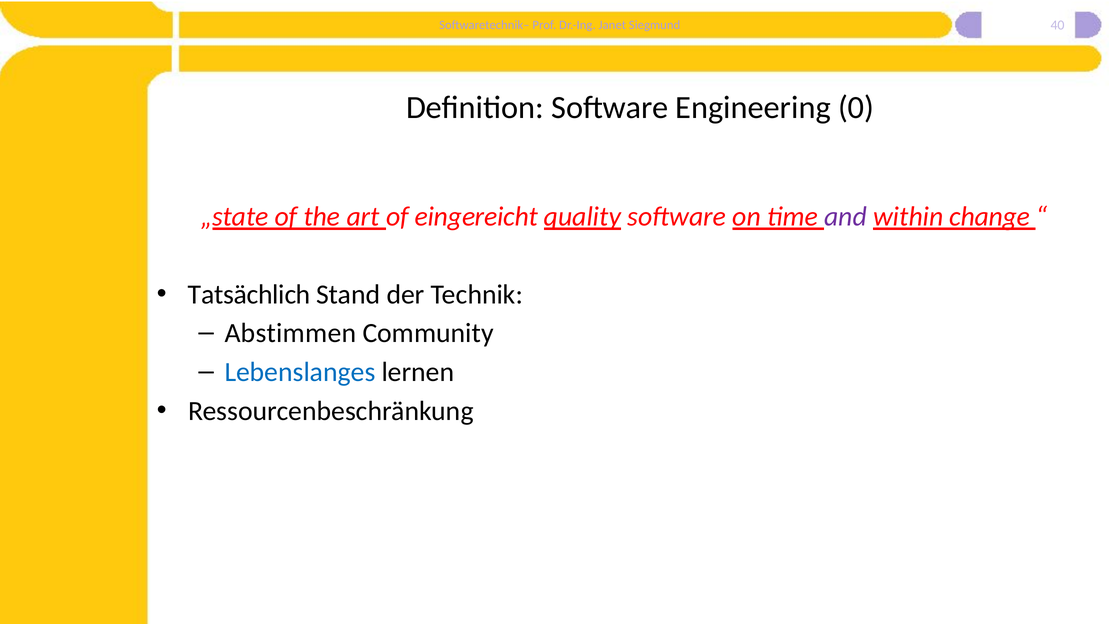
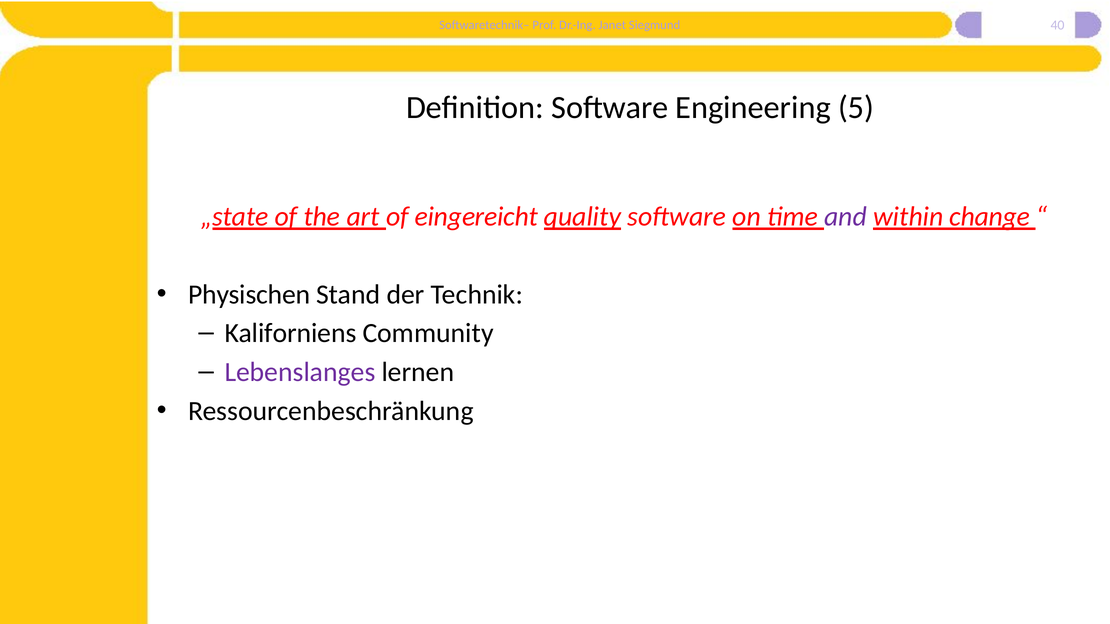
0: 0 -> 5
Tatsächlich: Tatsächlich -> Physischen
Abstimmen: Abstimmen -> Kaliforniens
Lebenslanges colour: blue -> purple
